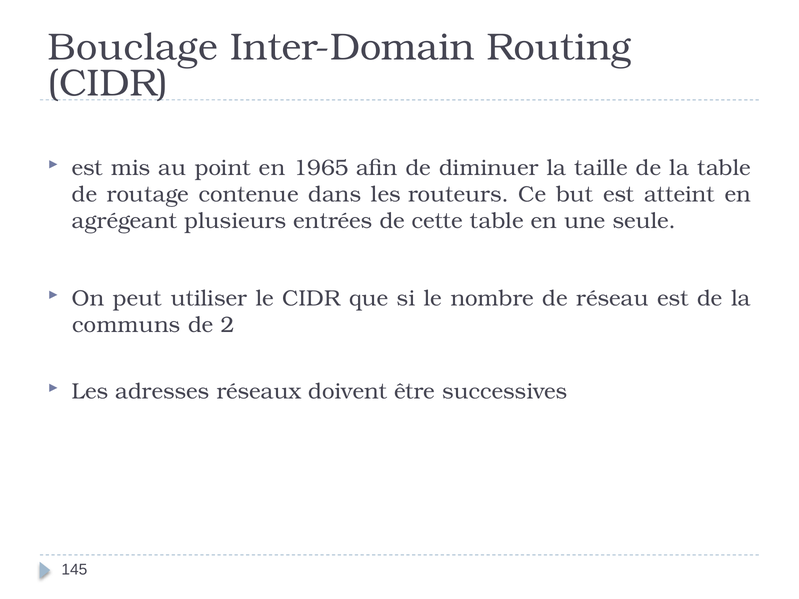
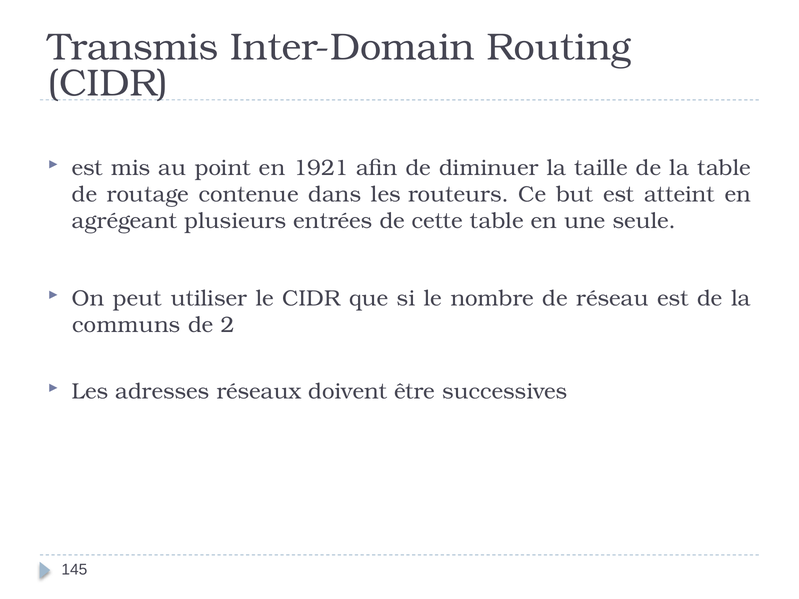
Bouclage: Bouclage -> Transmis
1965: 1965 -> 1921
